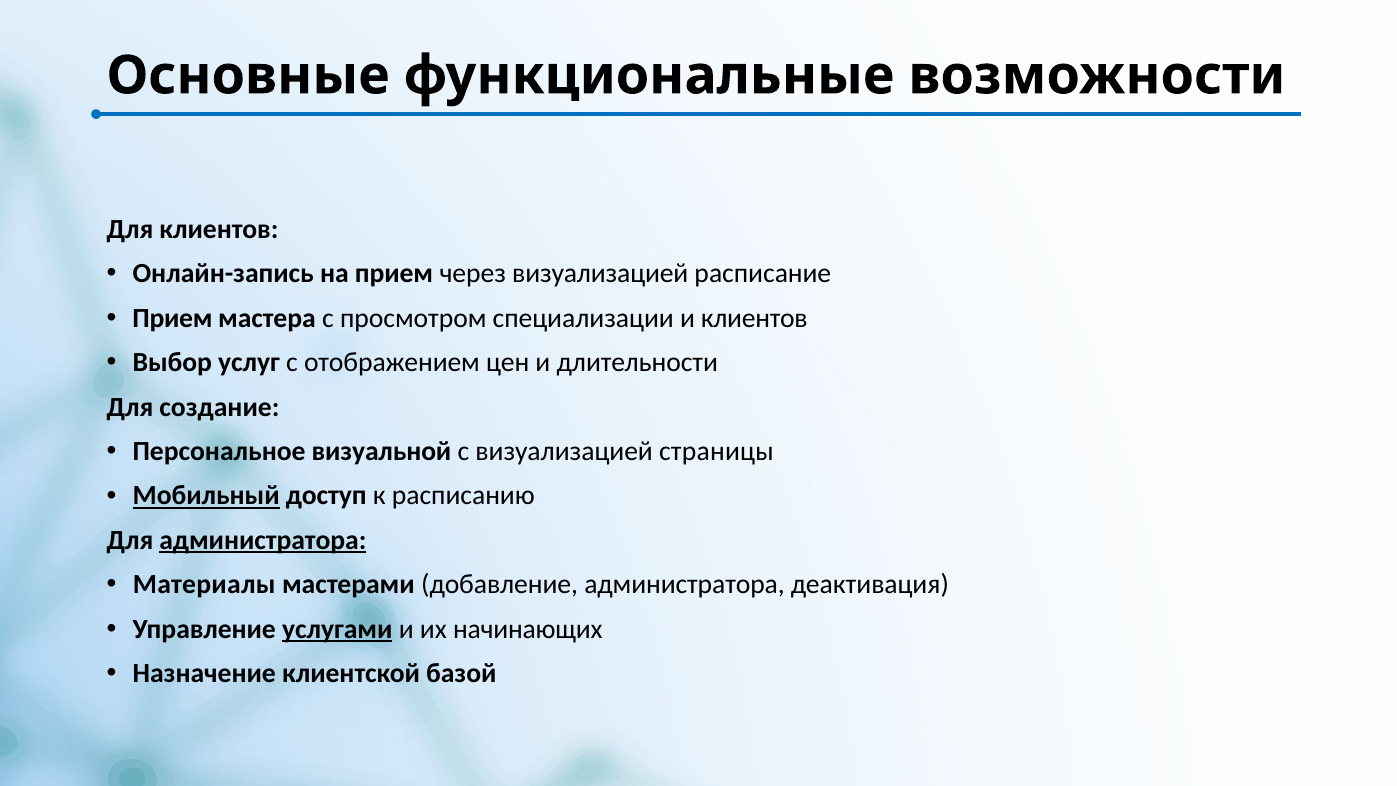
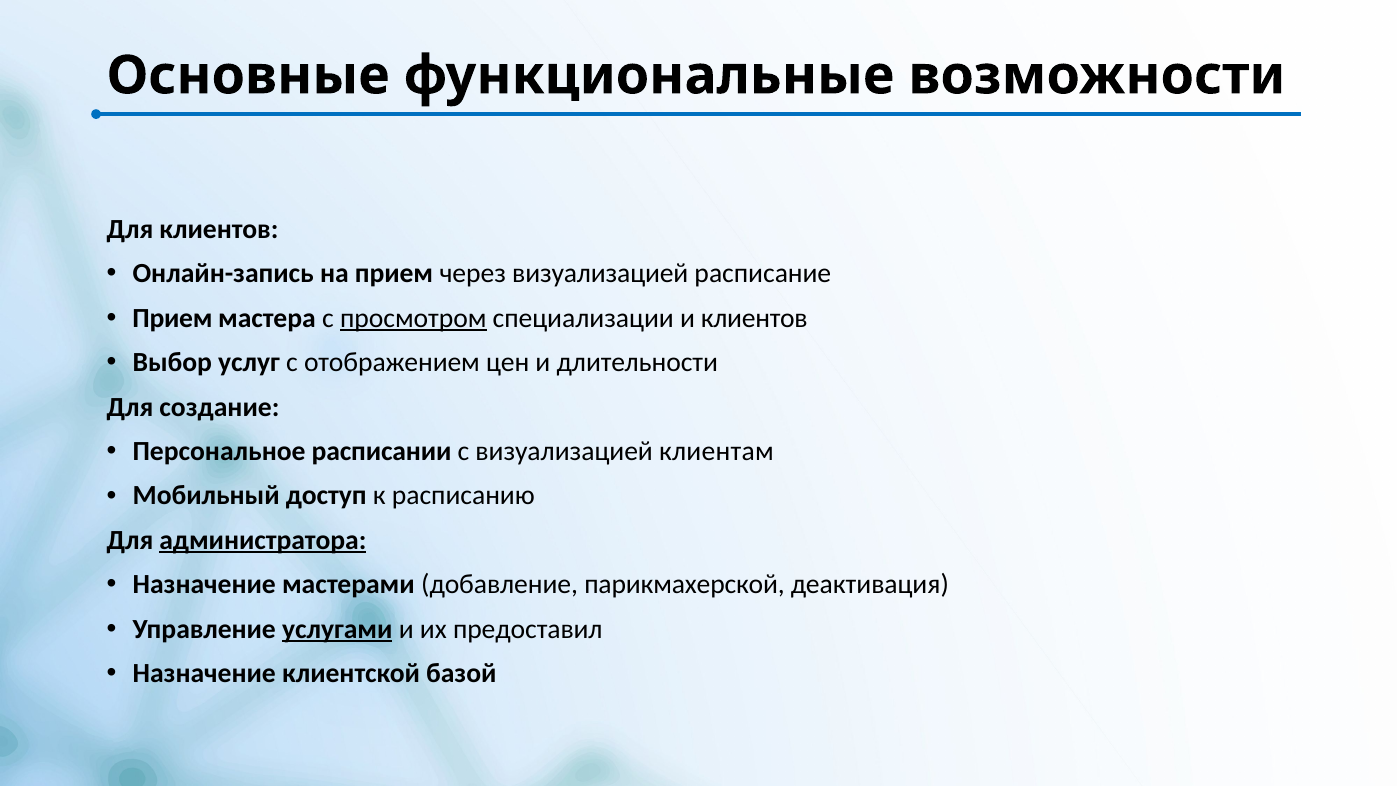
просмотром underline: none -> present
визуальной: визуальной -> расписании
страницы: страницы -> клиентам
Мобильный underline: present -> none
Материалы at (204, 585): Материалы -> Назначение
добавление администратора: администратора -> парикмахерской
начинающих: начинающих -> предоставил
